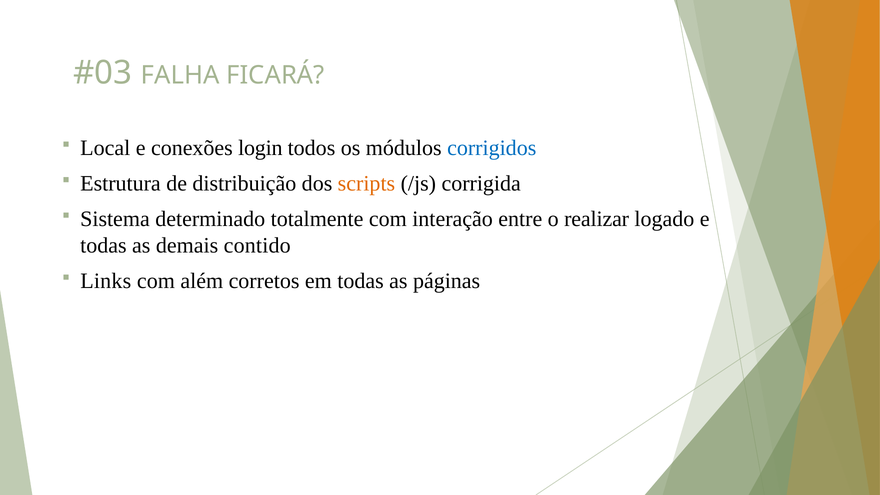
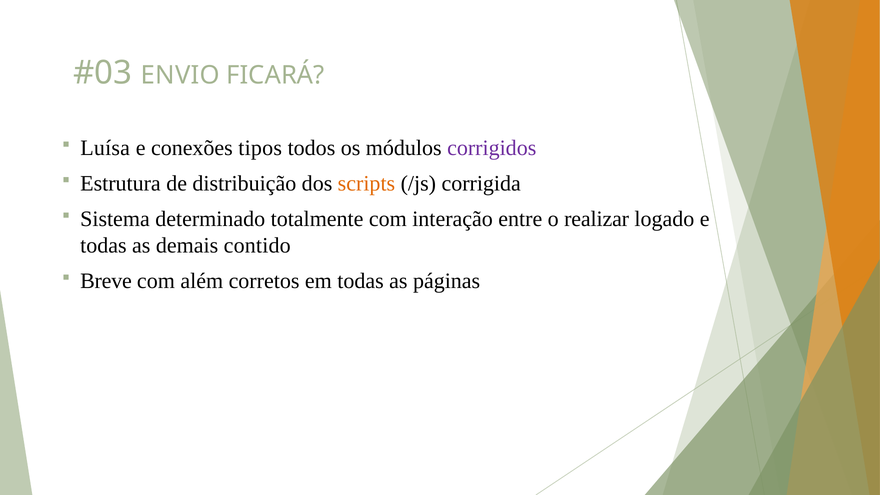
FALHA: FALHA -> ENVIO
Local: Local -> Luísa
login: login -> tipos
corrigidos colour: blue -> purple
Links: Links -> Breve
